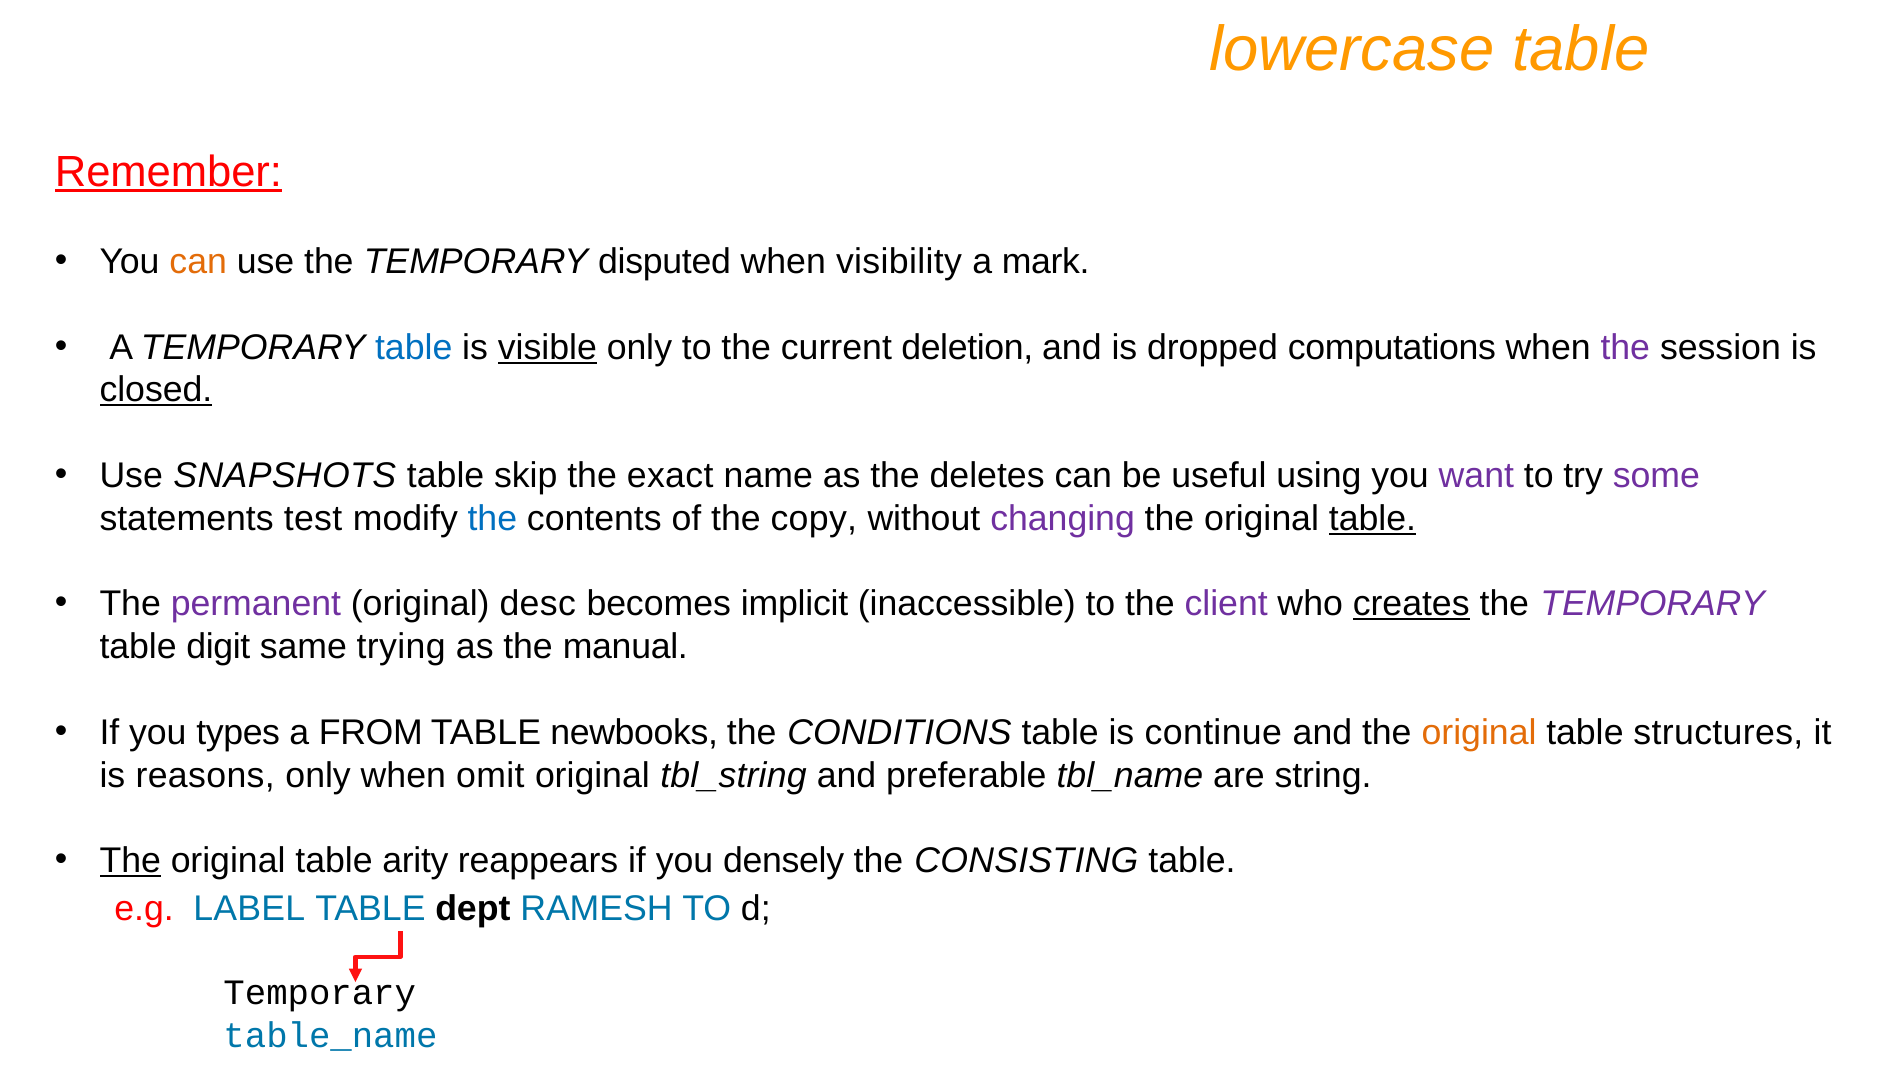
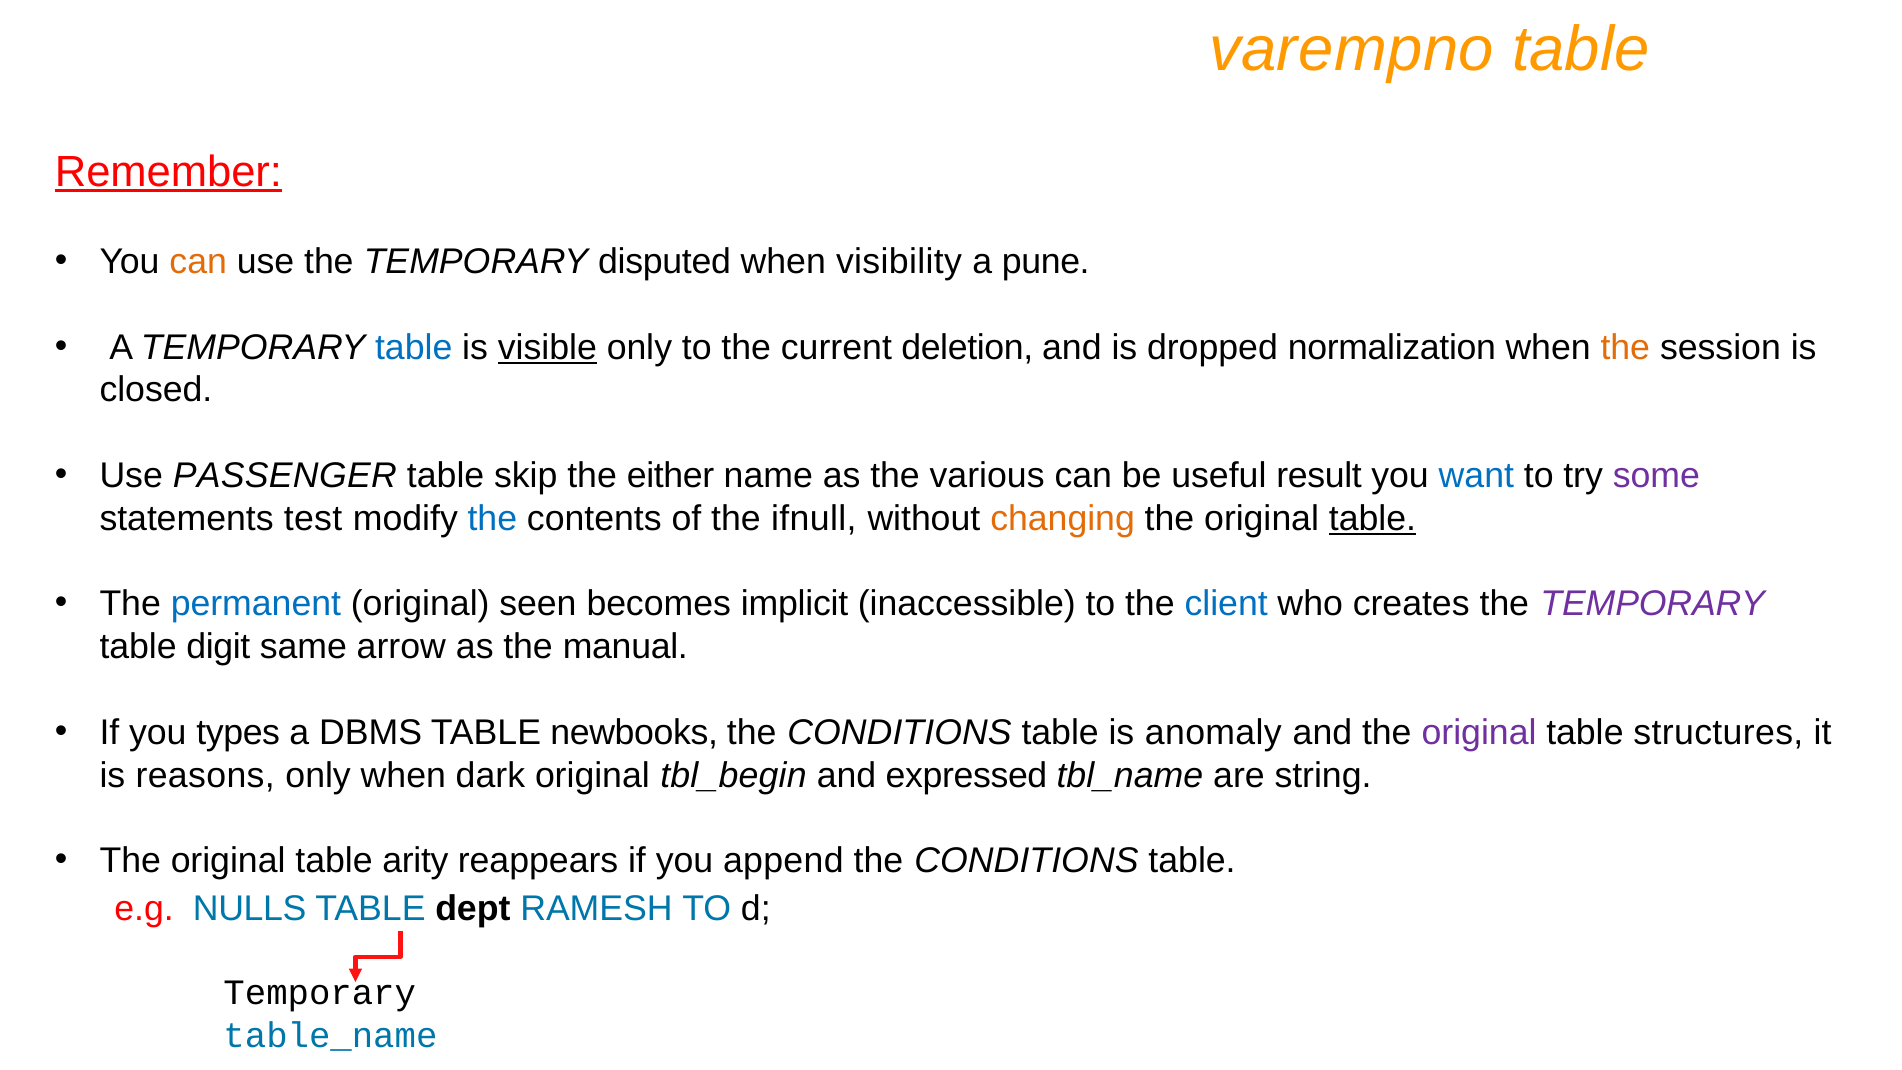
lowercase: lowercase -> varempno
mark: mark -> pune
computations: computations -> normalization
the at (1625, 347) colour: purple -> orange
closed underline: present -> none
SNAPSHOTS: SNAPSHOTS -> PASSENGER
exact: exact -> either
deletes: deletes -> various
using: using -> result
want colour: purple -> blue
copy: copy -> ifnull
changing colour: purple -> orange
permanent colour: purple -> blue
desc: desc -> seen
client colour: purple -> blue
creates underline: present -> none
trying: trying -> arrow
FROM: FROM -> DBMS
continue: continue -> anomaly
original at (1479, 732) colour: orange -> purple
omit: omit -> dark
tbl_string: tbl_string -> tbl_begin
preferable: preferable -> expressed
The at (130, 861) underline: present -> none
densely: densely -> append
CONSISTING at (1026, 861): CONSISTING -> CONDITIONS
LABEL: LABEL -> NULLS
